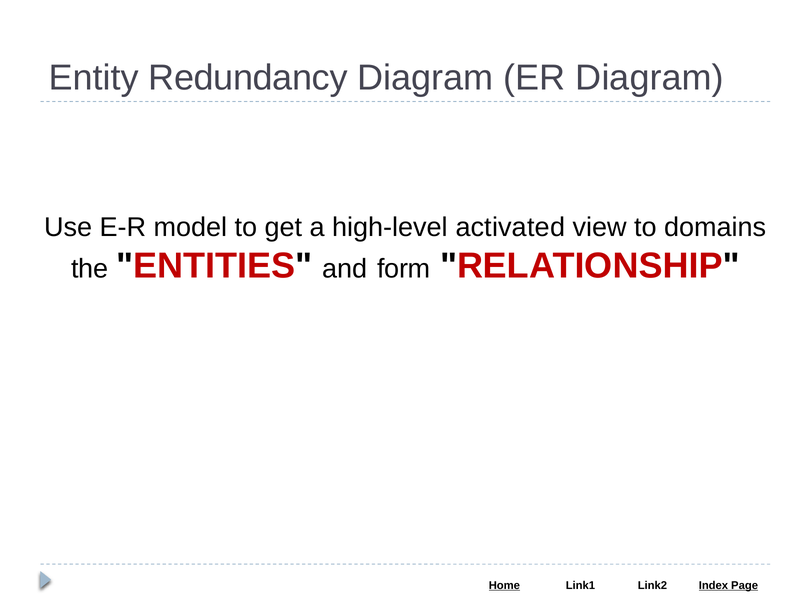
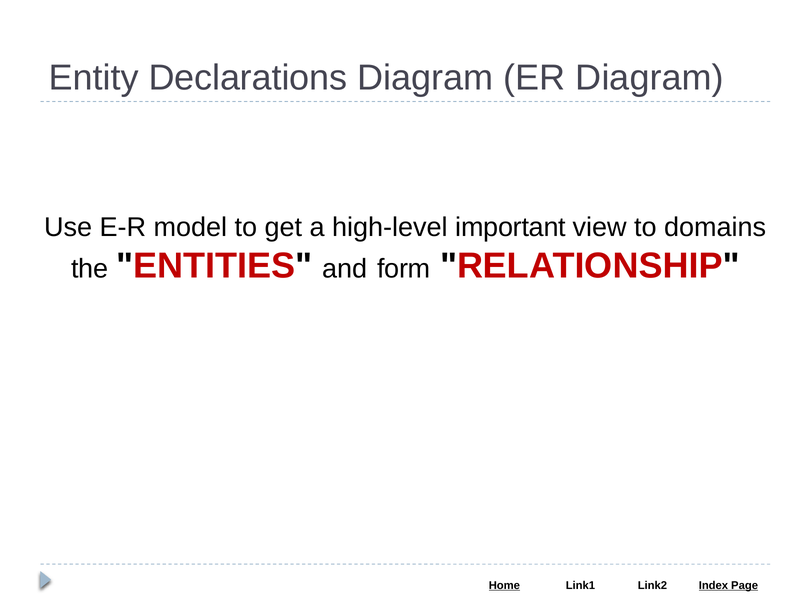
Redundancy: Redundancy -> Declarations
activated: activated -> important
